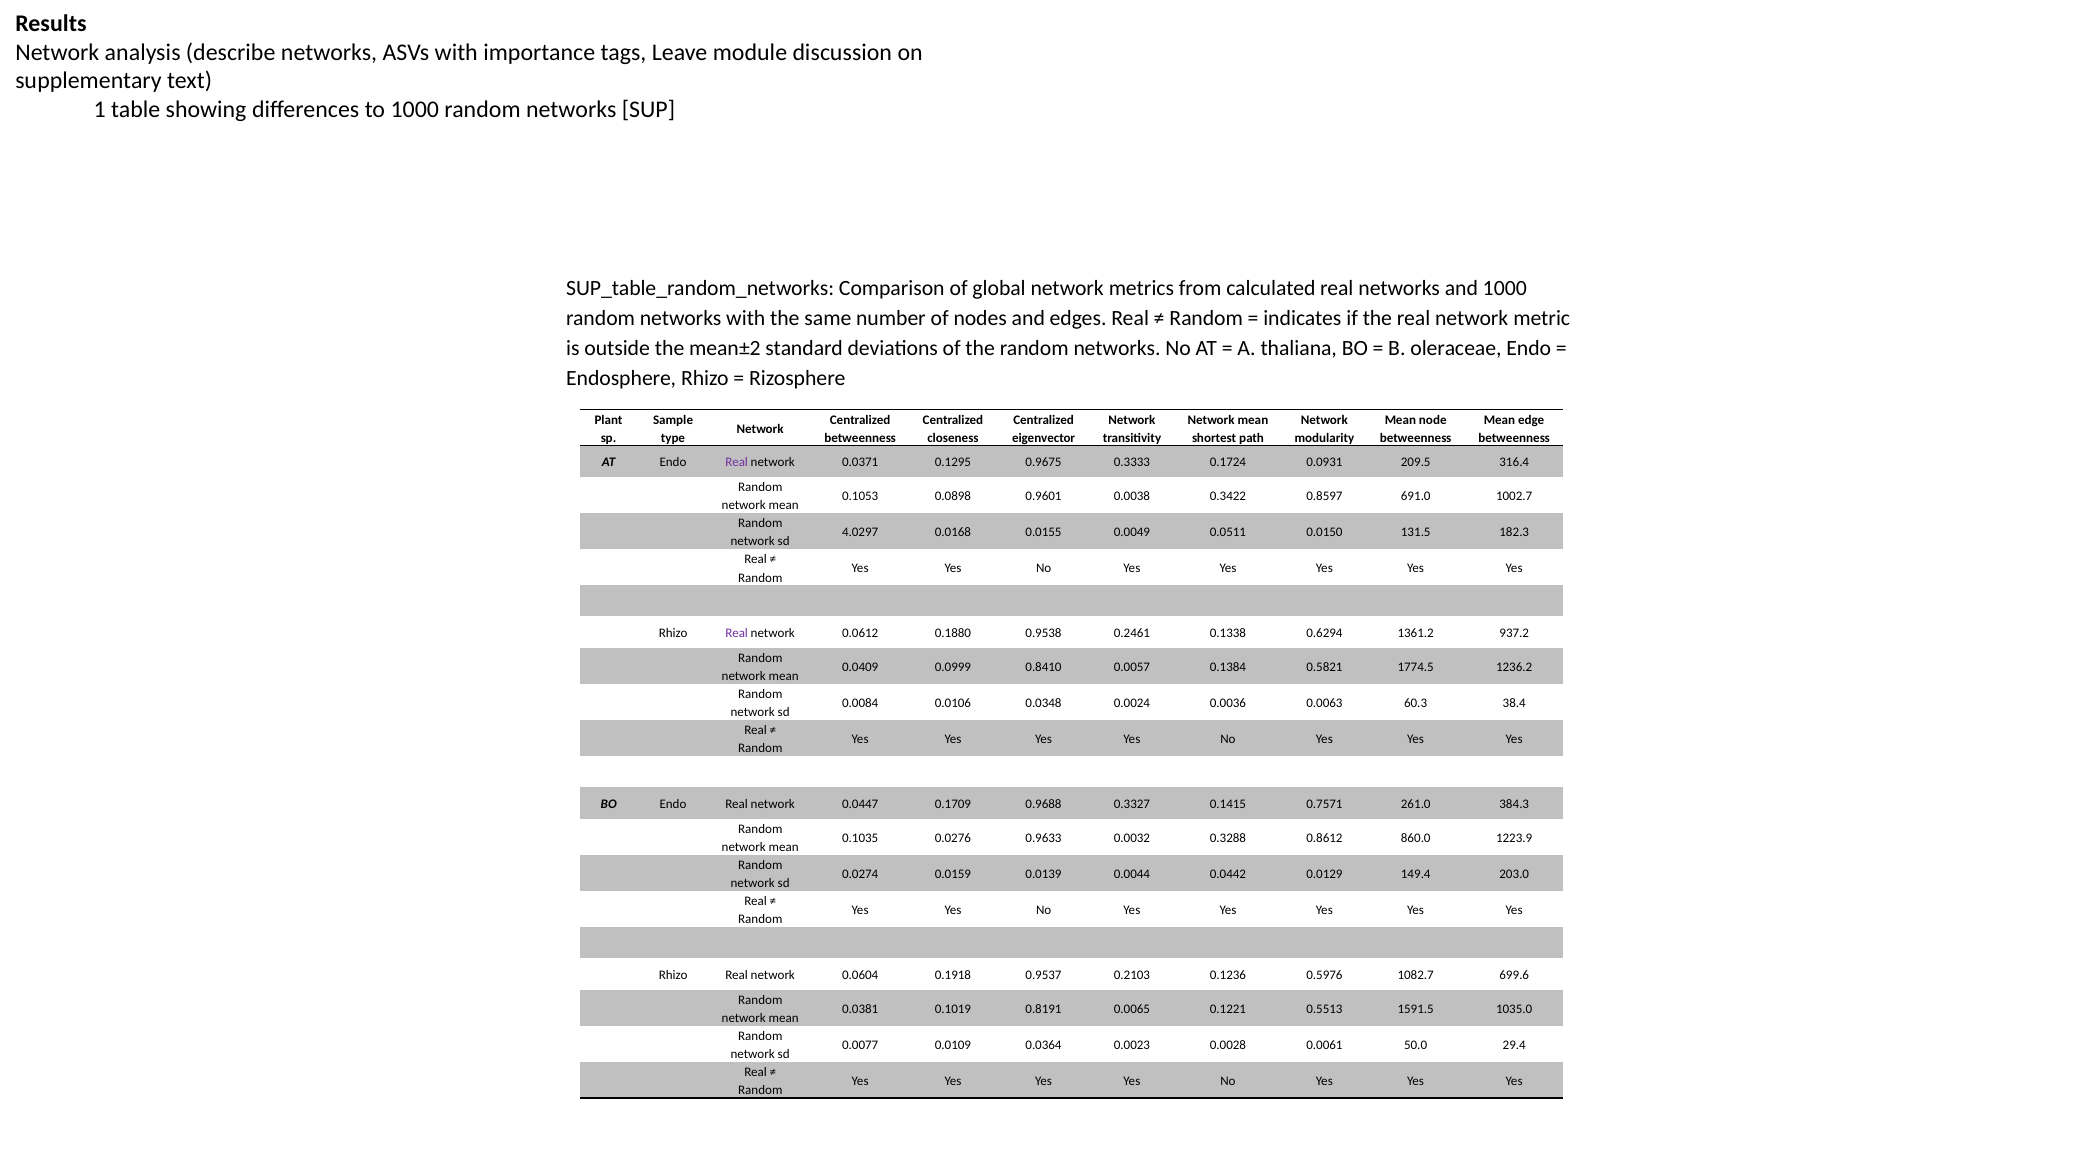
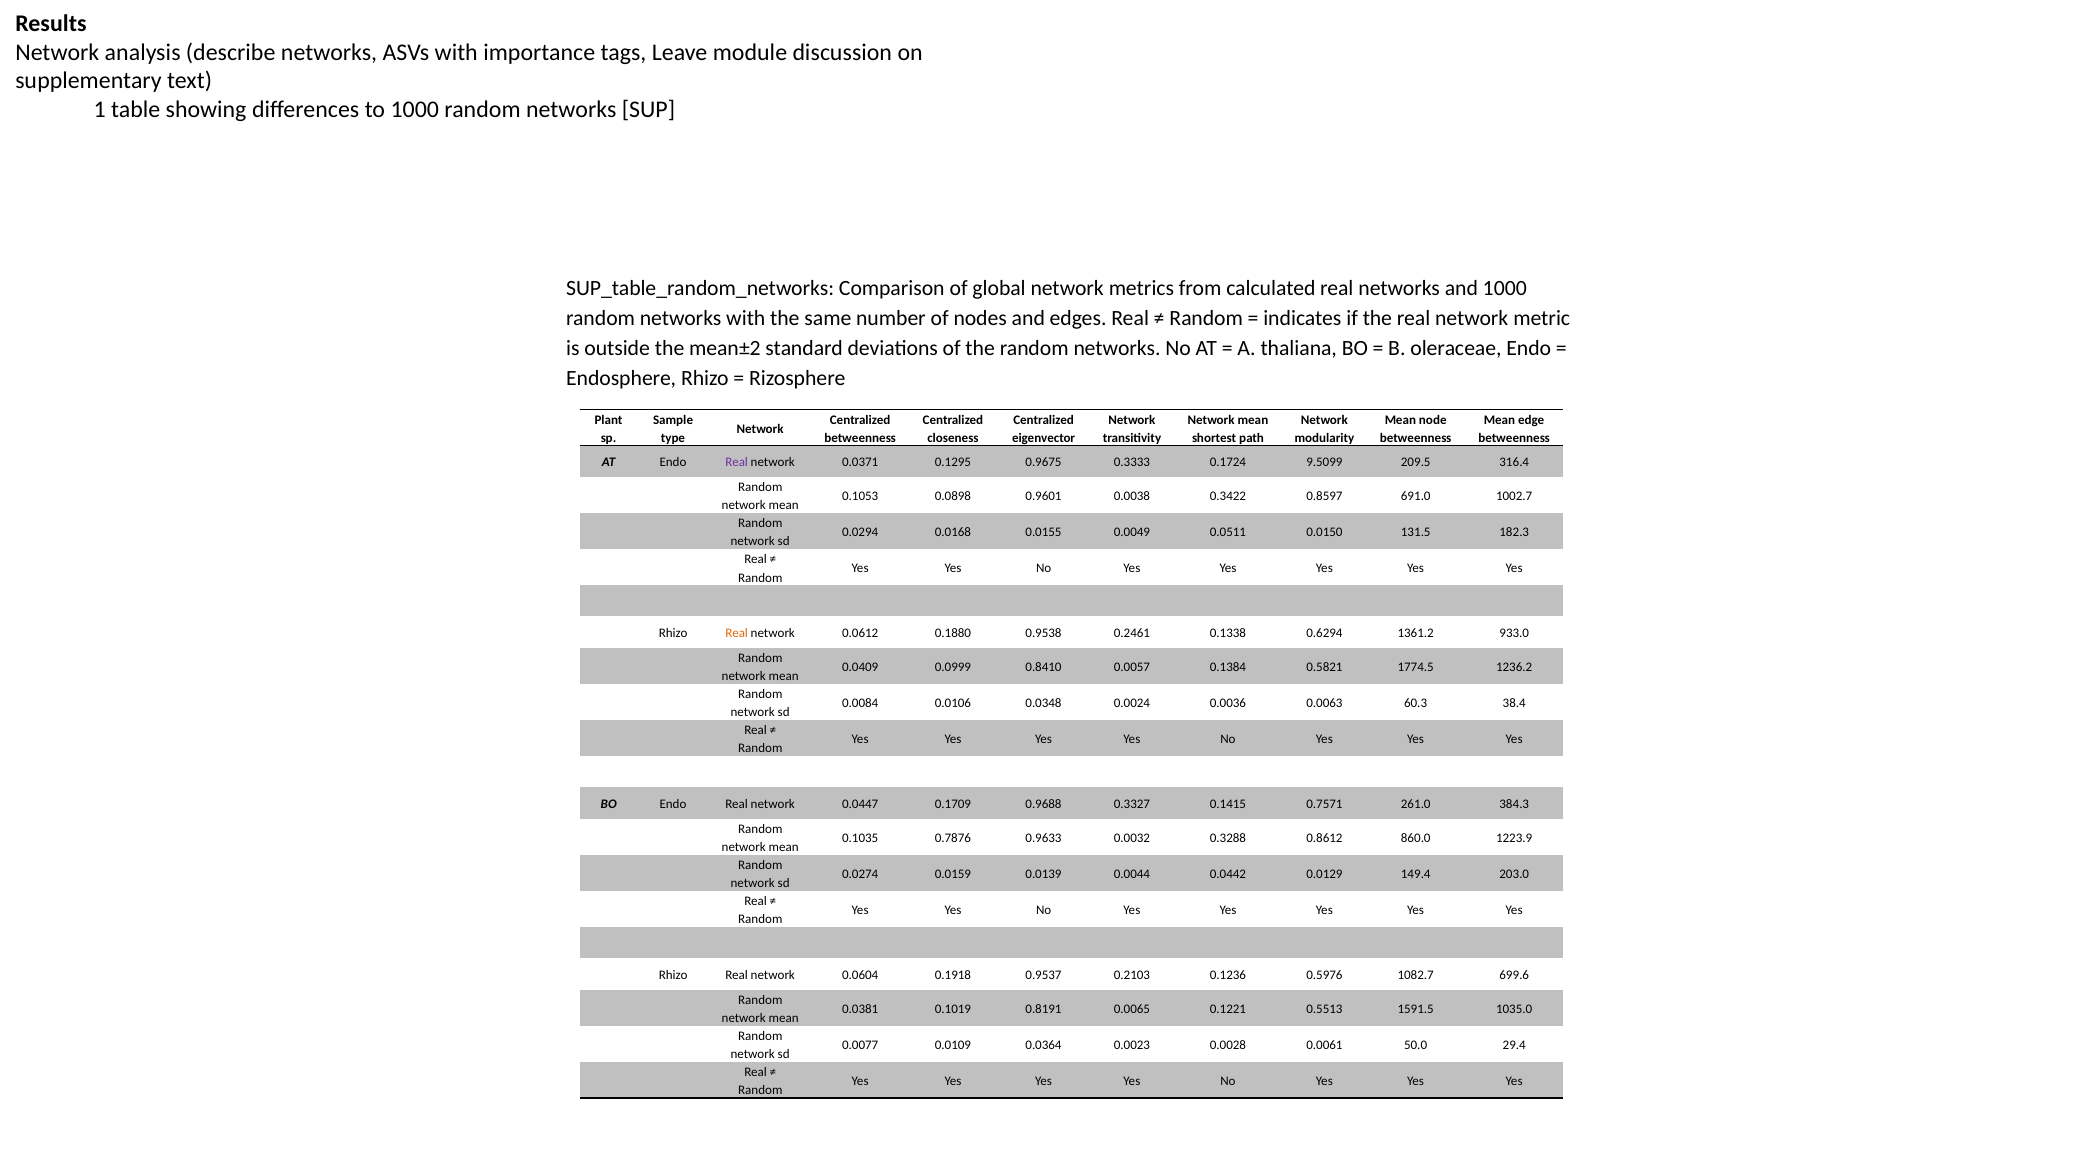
0.0931: 0.0931 -> 9.5099
4.0297: 4.0297 -> 0.0294
Real at (737, 633) colour: purple -> orange
937.2: 937.2 -> 933.0
0.0276: 0.0276 -> 0.7876
